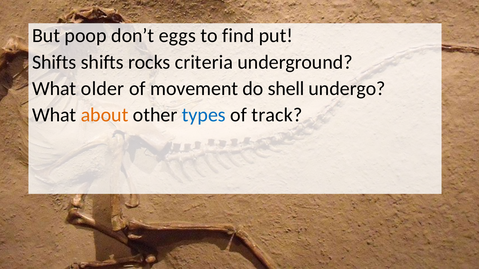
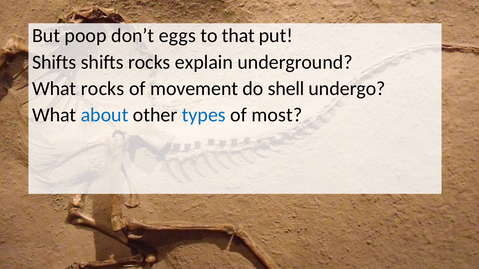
find: find -> that
criteria: criteria -> explain
What older: older -> rocks
about colour: orange -> blue
track: track -> most
